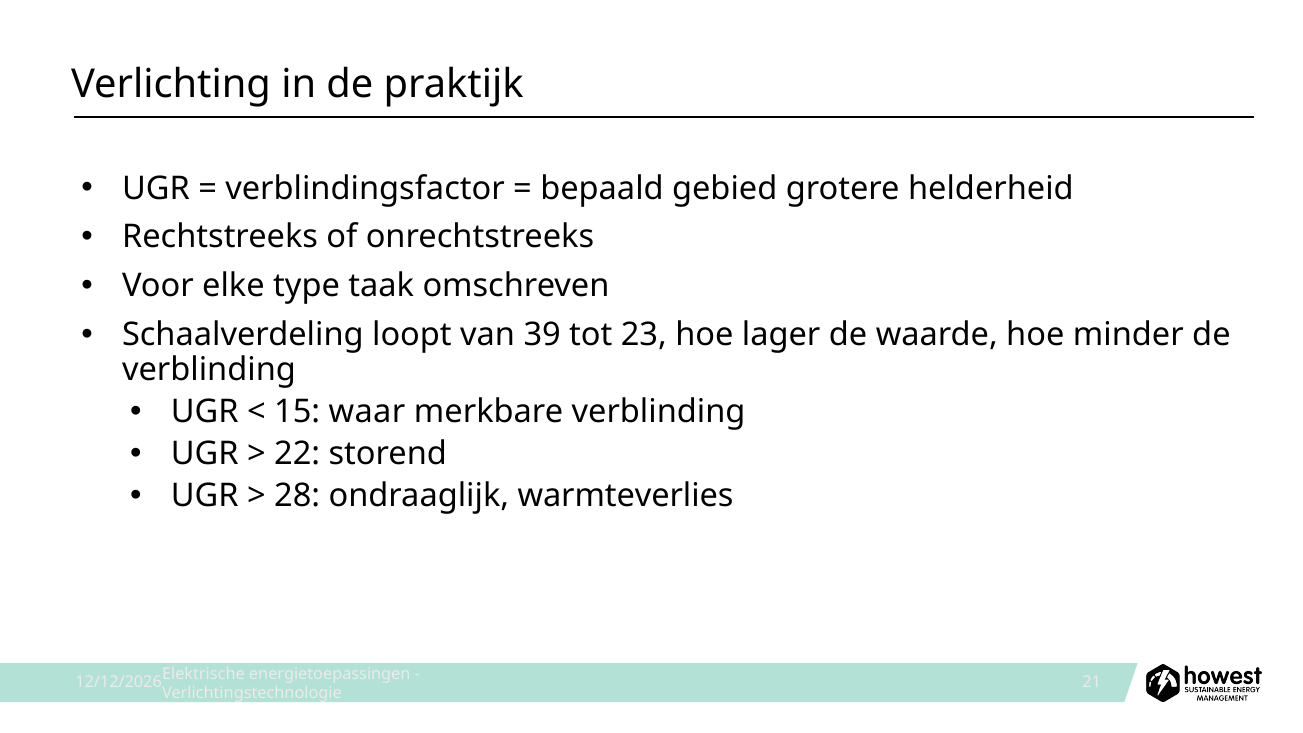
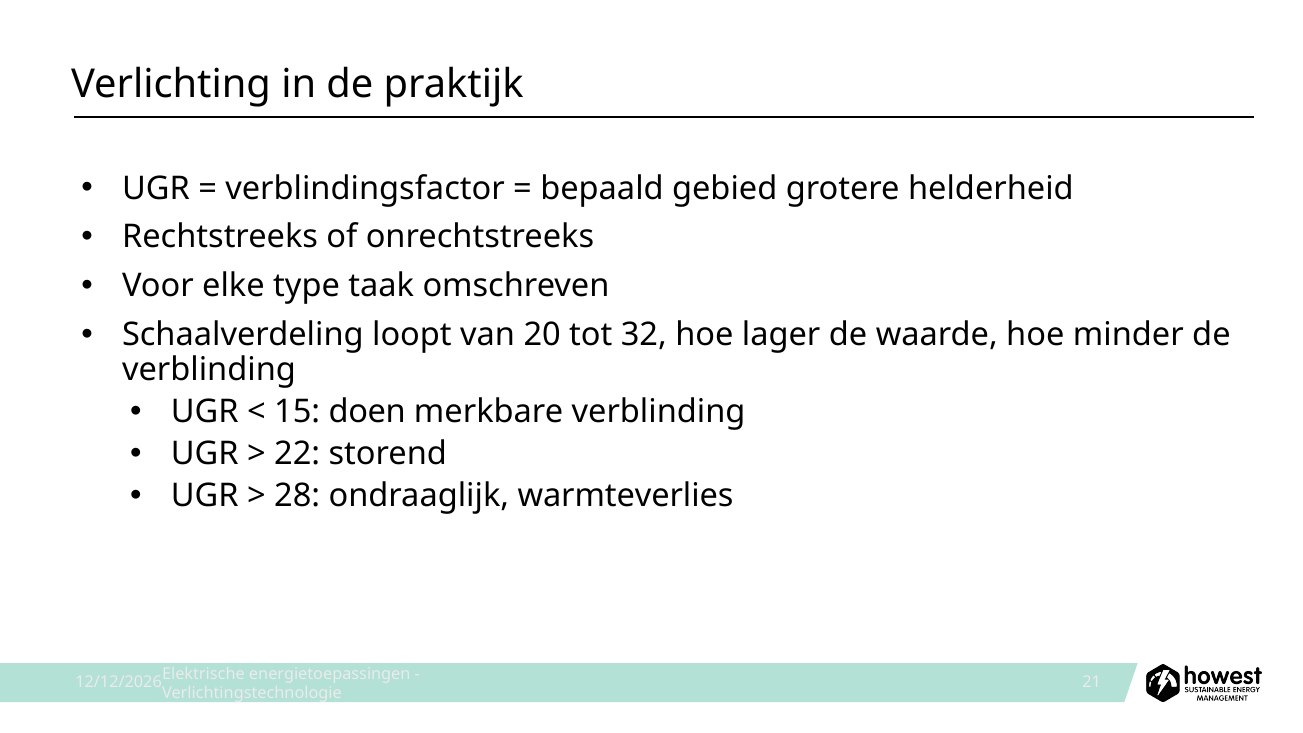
39: 39 -> 20
23: 23 -> 32
waar: waar -> doen
